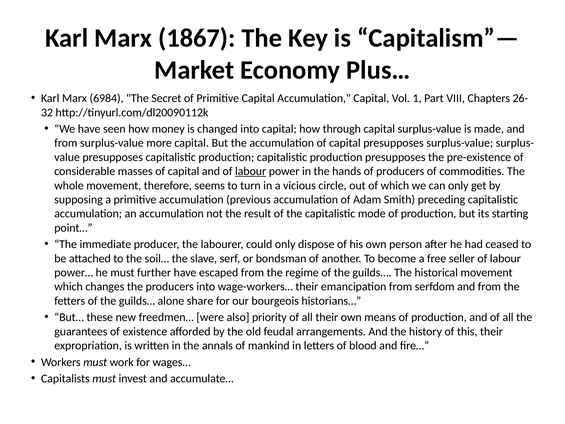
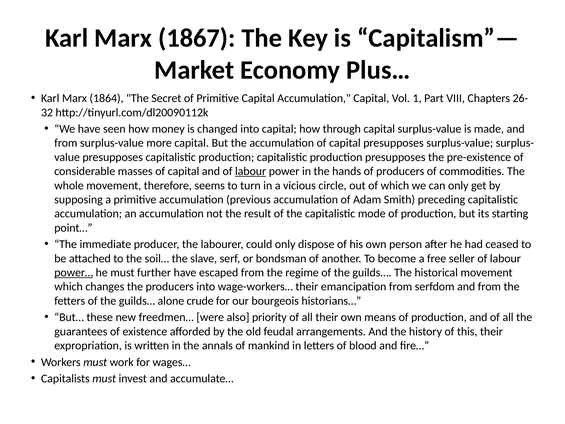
6984: 6984 -> 1864
power… underline: none -> present
share: share -> crude
